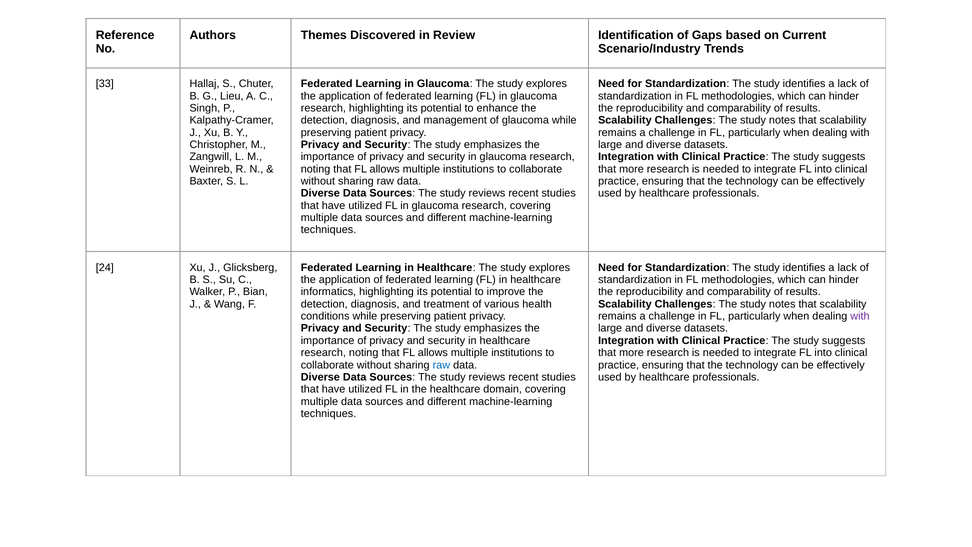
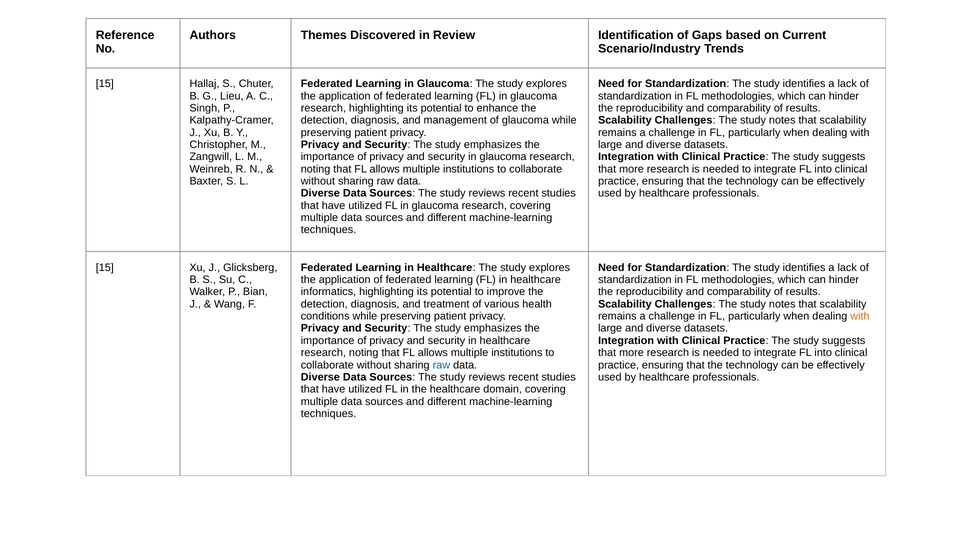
33 at (105, 84): 33 -> 15
24 at (105, 267): 24 -> 15
with at (860, 316) colour: purple -> orange
